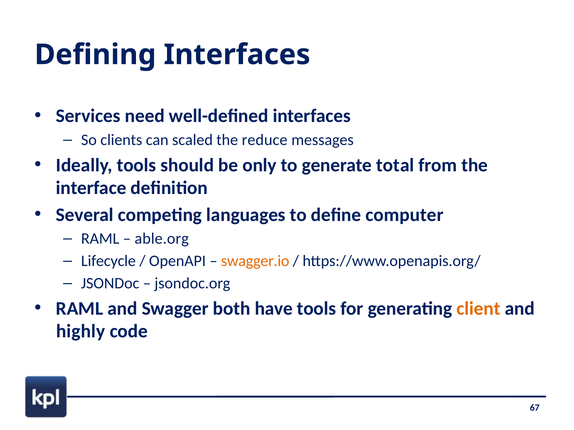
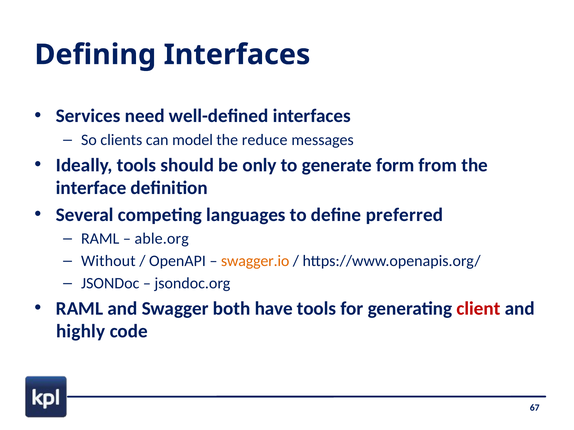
scaled: scaled -> model
total: total -> form
computer: computer -> preferred
Lifecycle: Lifecycle -> Without
client colour: orange -> red
